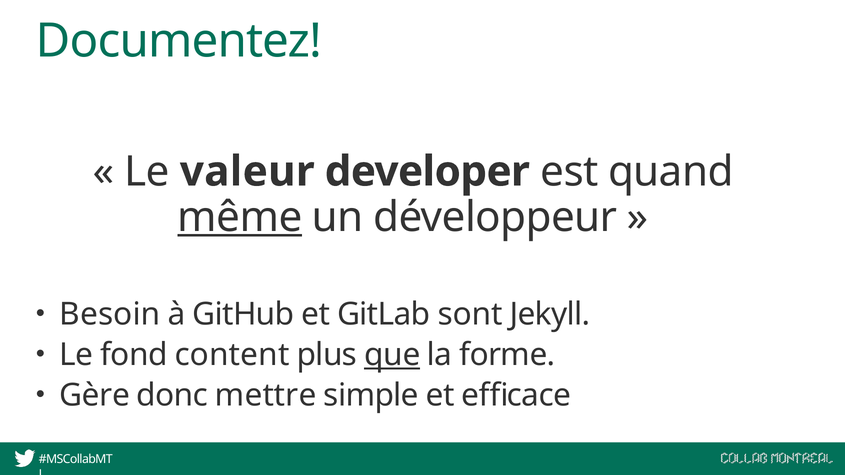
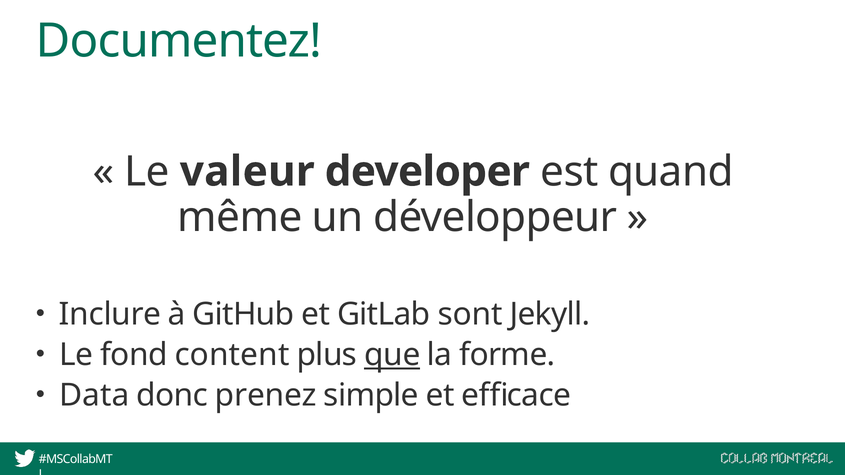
même underline: present -> none
Besoin: Besoin -> Inclure
Gère: Gère -> Data
mettre: mettre -> prenez
